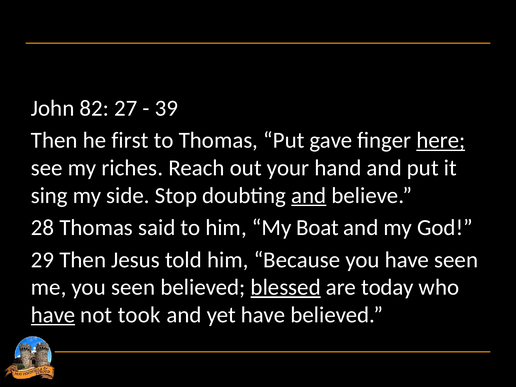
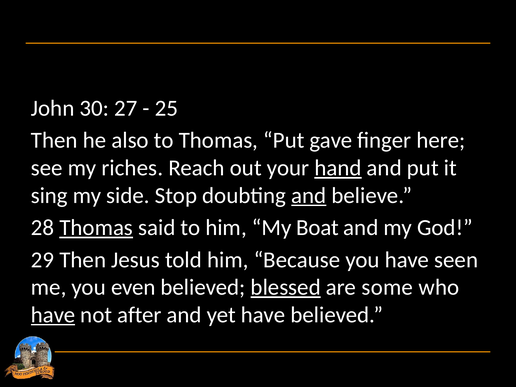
82: 82 -> 30
39: 39 -> 25
first: first -> also
here underline: present -> none
hand underline: none -> present
Thomas at (96, 228) underline: none -> present
you seen: seen -> even
today: today -> some
took: took -> after
